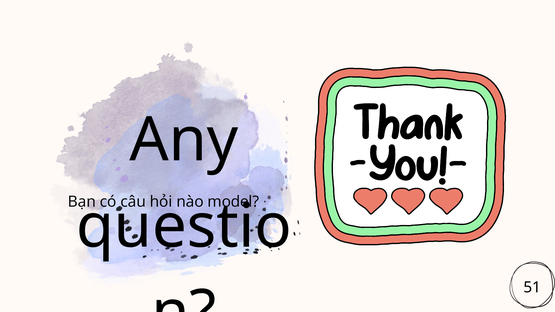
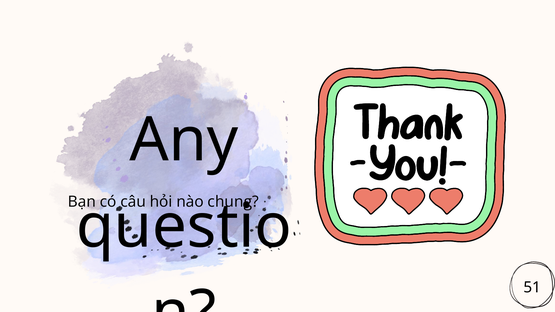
model: model -> chung
